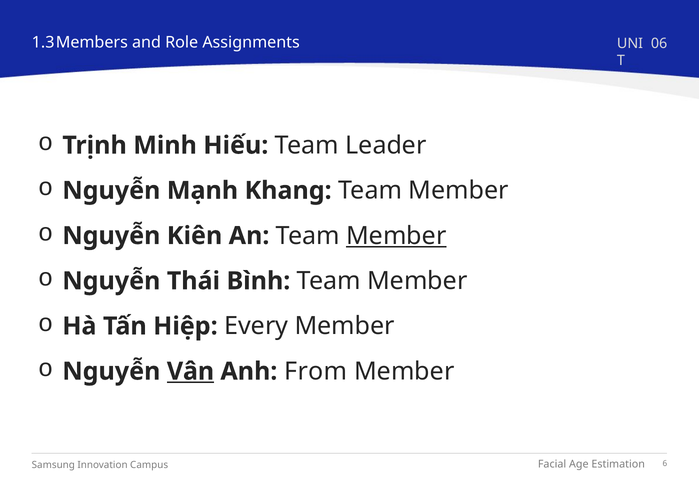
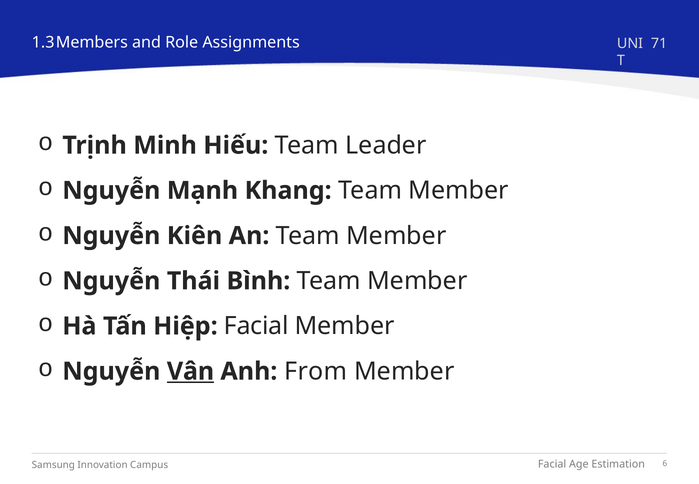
06: 06 -> 71
Member at (396, 236) underline: present -> none
Hiệp Every: Every -> Facial
